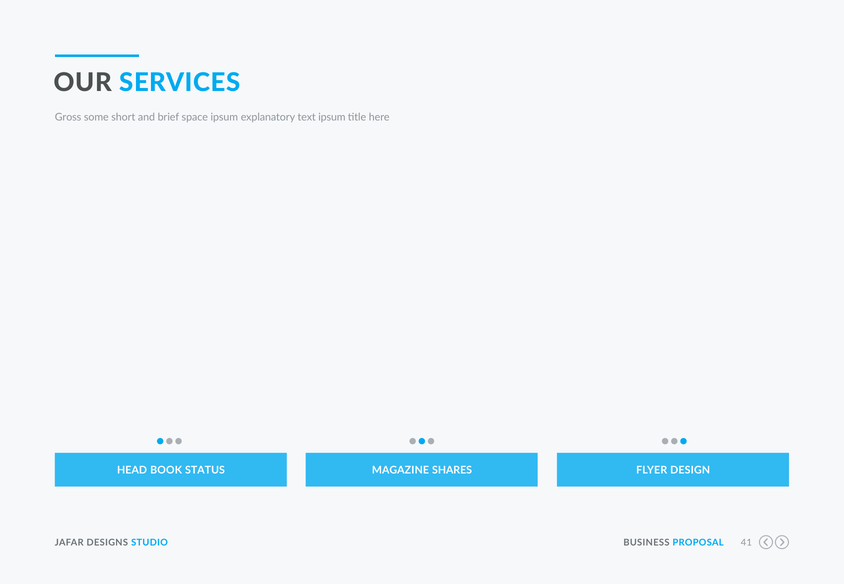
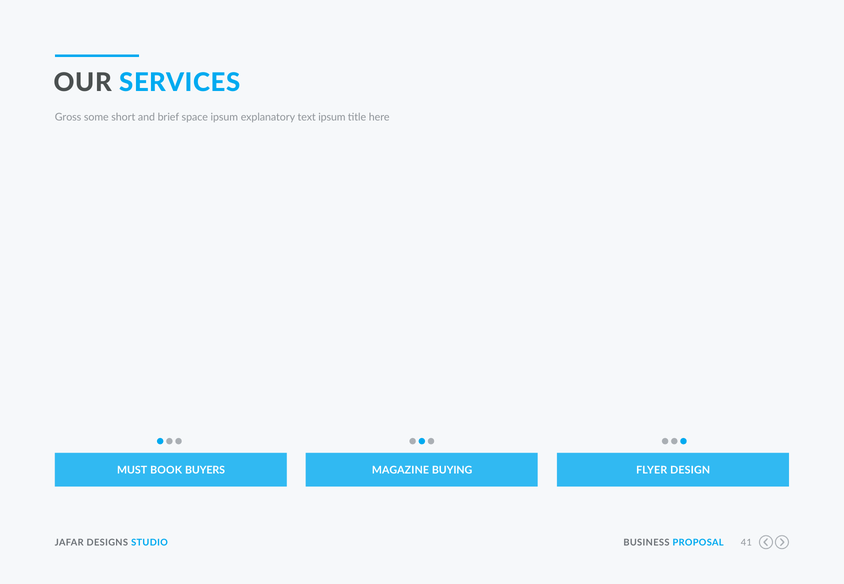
HEAD: HEAD -> MUST
STATUS: STATUS -> BUYERS
SHARES: SHARES -> BUYING
